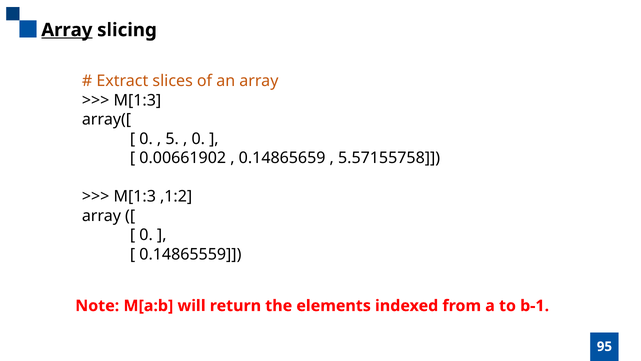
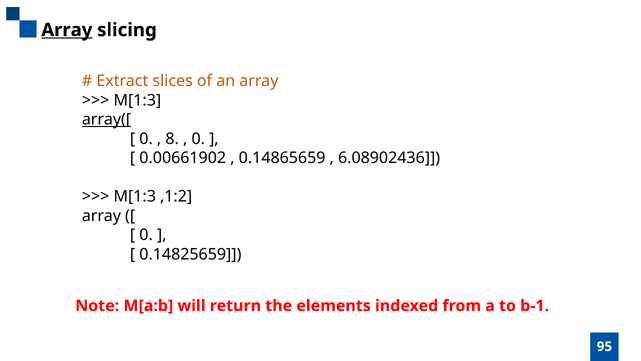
array([ underline: none -> present
5: 5 -> 8
5.57155758: 5.57155758 -> 6.08902436
0.14865559: 0.14865559 -> 0.14825659
